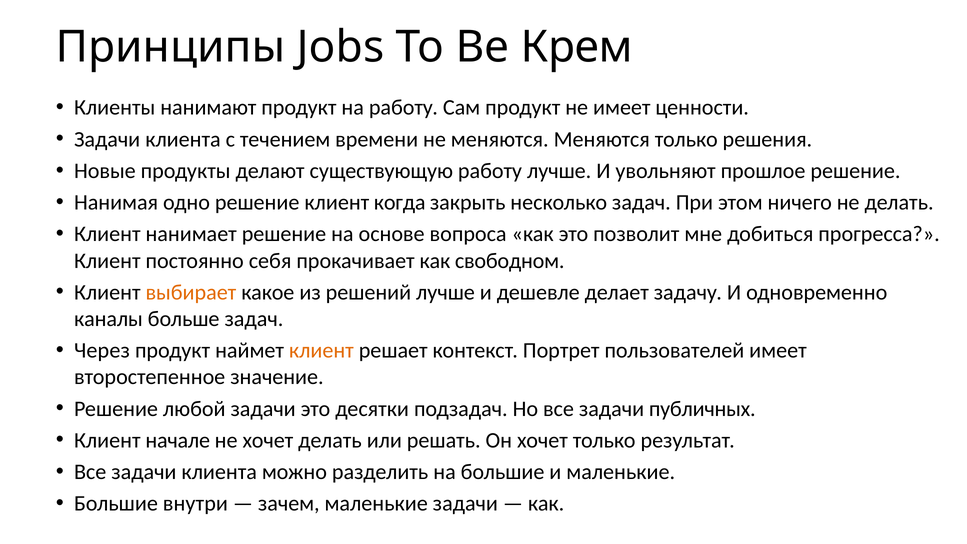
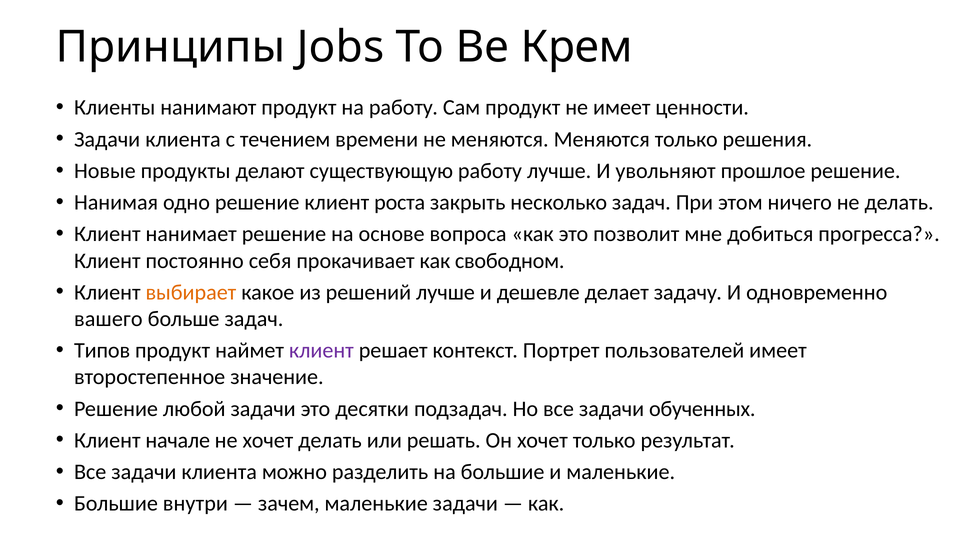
когда: когда -> роста
каналы: каналы -> вашего
Через: Через -> Типов
клиент at (321, 350) colour: orange -> purple
публичных: публичных -> обученных
